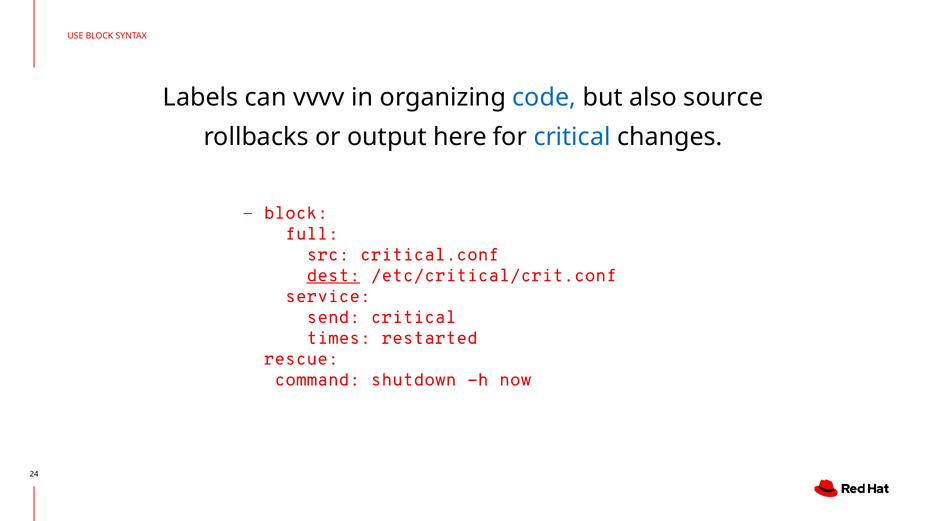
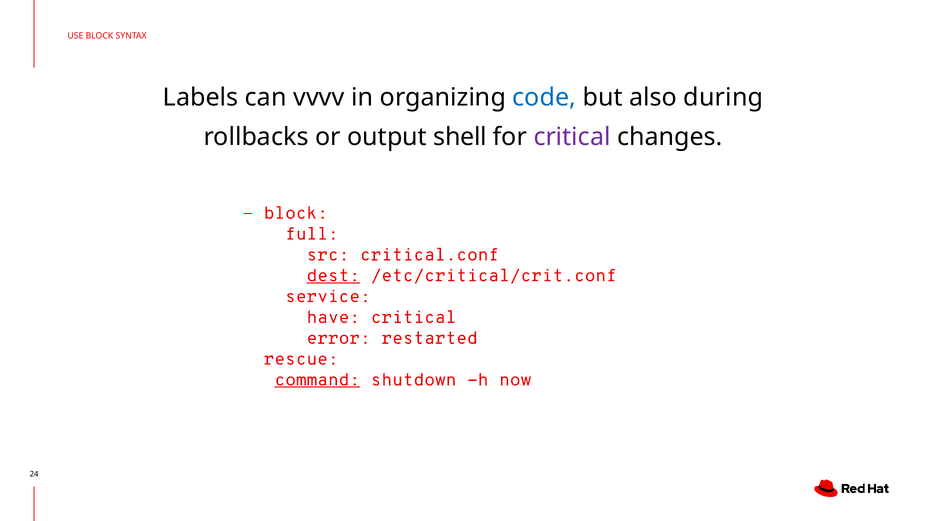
source: source -> during
here: here -> shell
critical at (572, 137) colour: blue -> purple
send: send -> have
times: times -> error
command underline: none -> present
